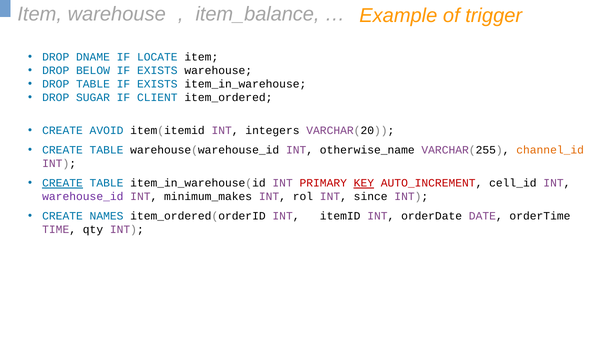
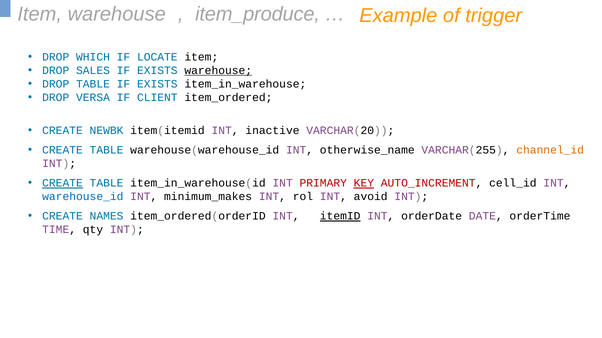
item_balance: item_balance -> item_produce
DNAME: DNAME -> WHICH
BELOW: BELOW -> SALES
warehouse at (218, 71) underline: none -> present
SUGAR: SUGAR -> VERSA
AVOID: AVOID -> NEWBK
integers: integers -> inactive
warehouse_id colour: purple -> blue
since: since -> avoid
itemID underline: none -> present
